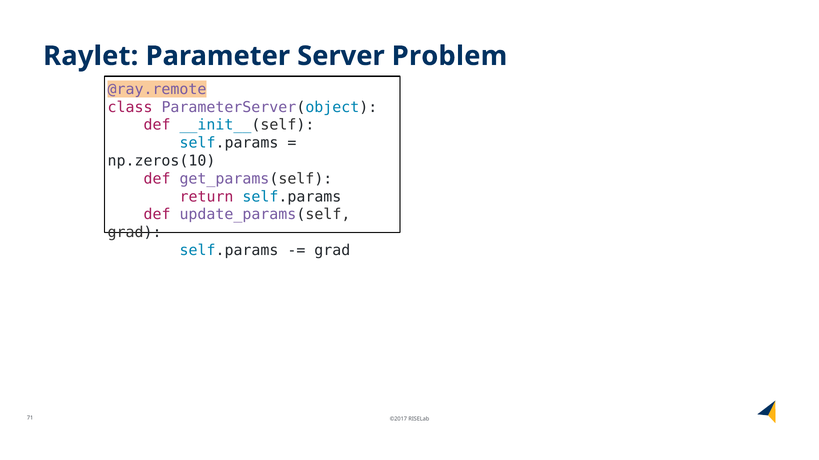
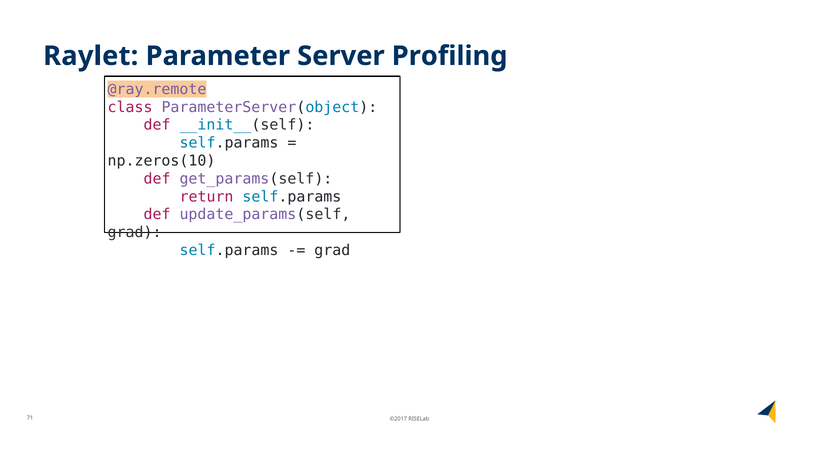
Problem: Problem -> Profiling
